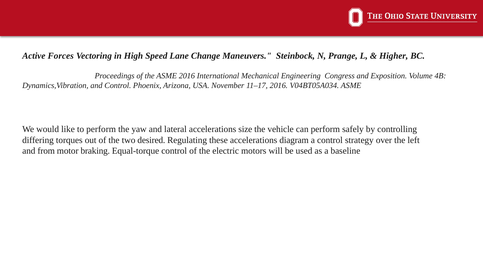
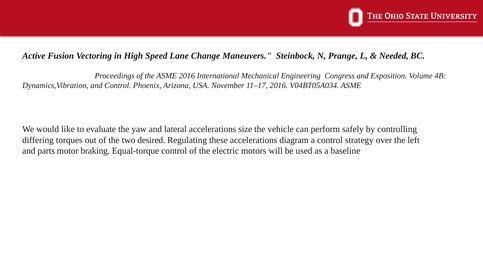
Forces: Forces -> Fusion
Higher: Higher -> Needed
to perform: perform -> evaluate
from: from -> parts
